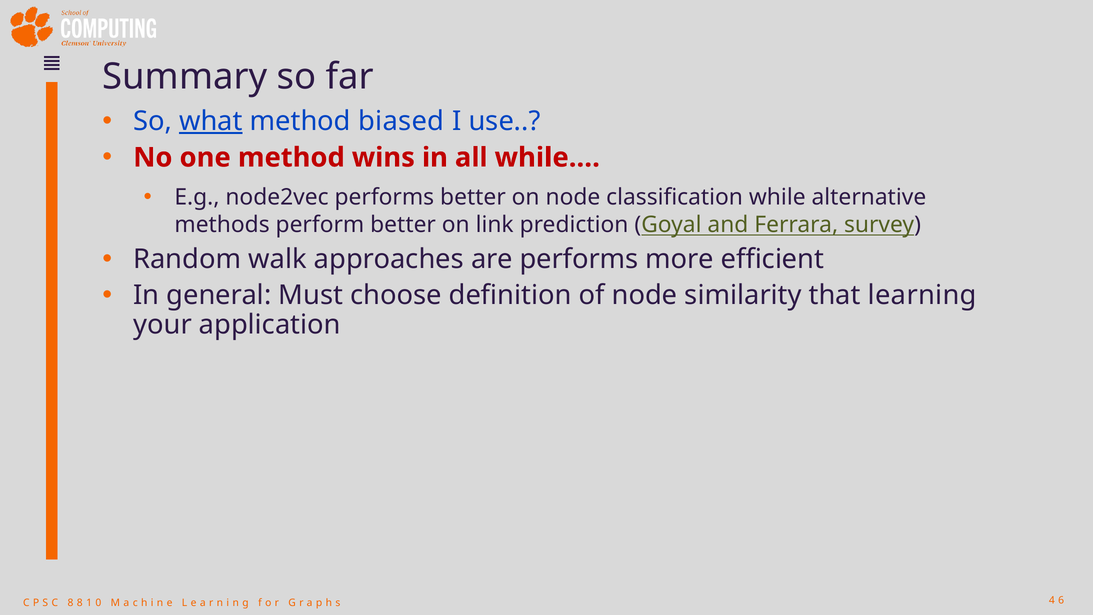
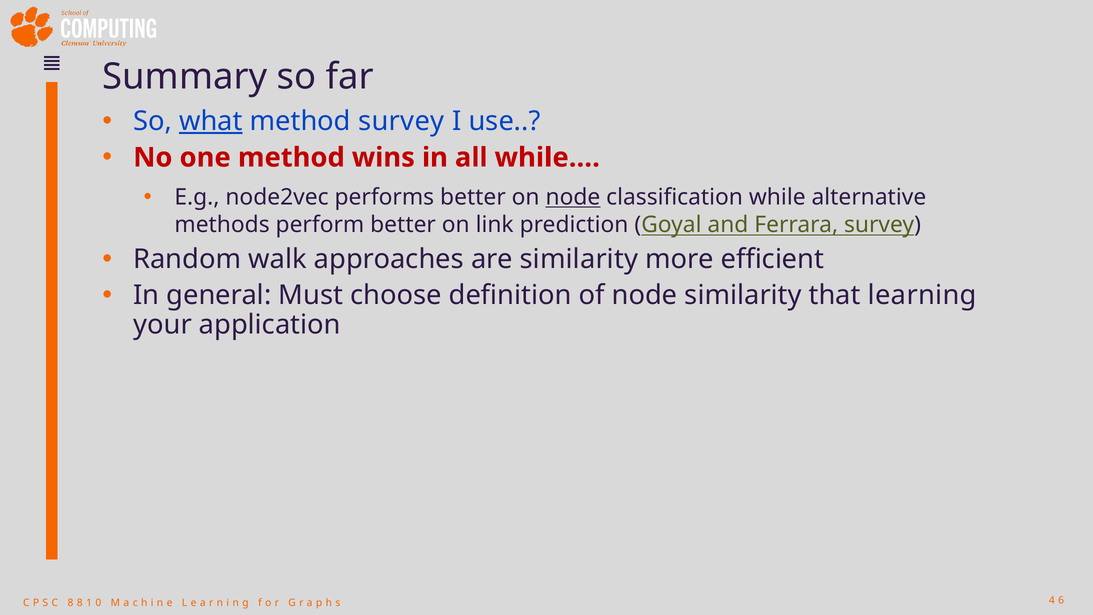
method biased: biased -> survey
node at (573, 197) underline: none -> present
are performs: performs -> similarity
